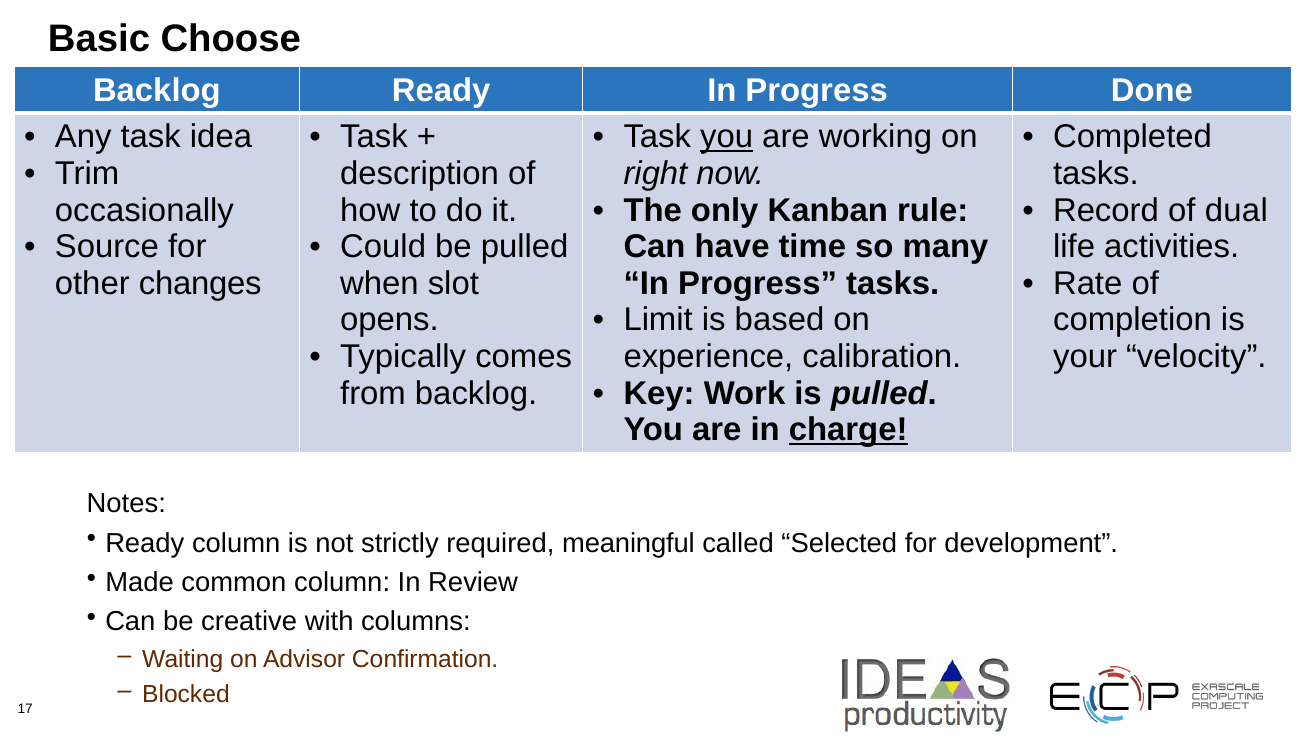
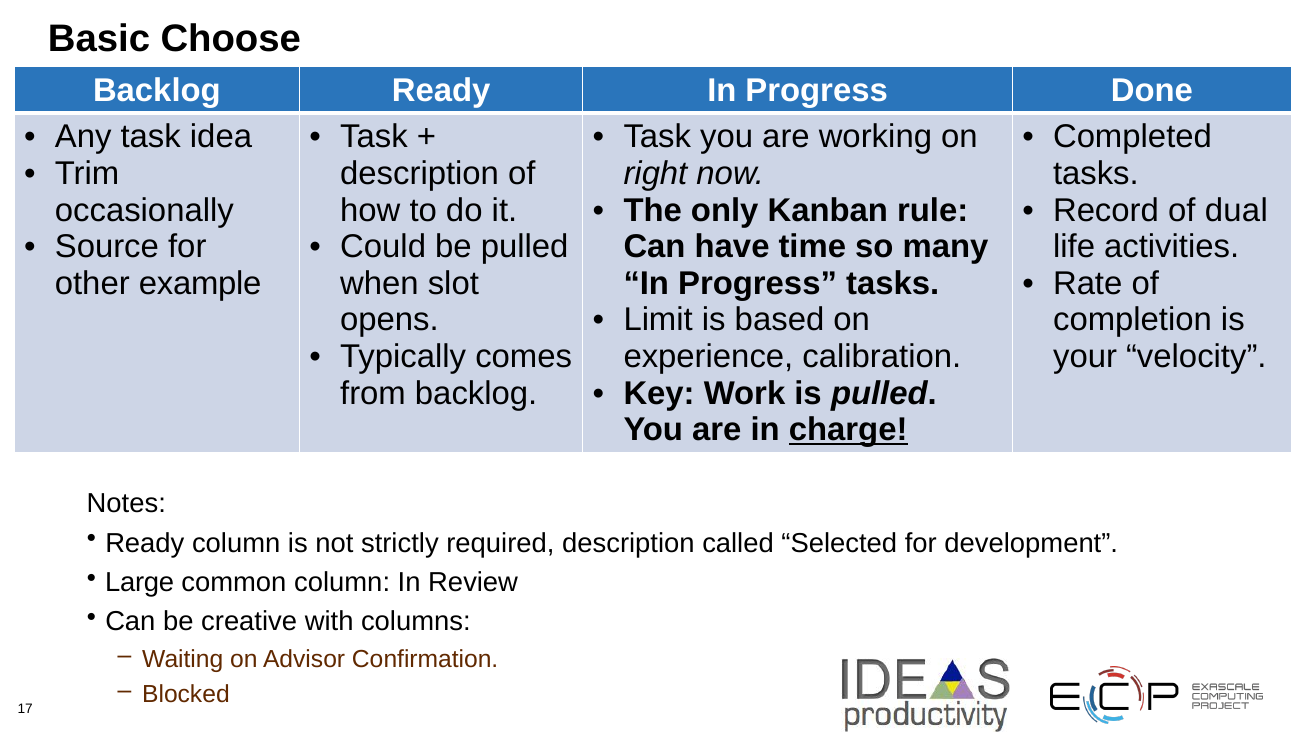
you at (727, 137) underline: present -> none
changes: changes -> example
required meaningful: meaningful -> description
Made: Made -> Large
